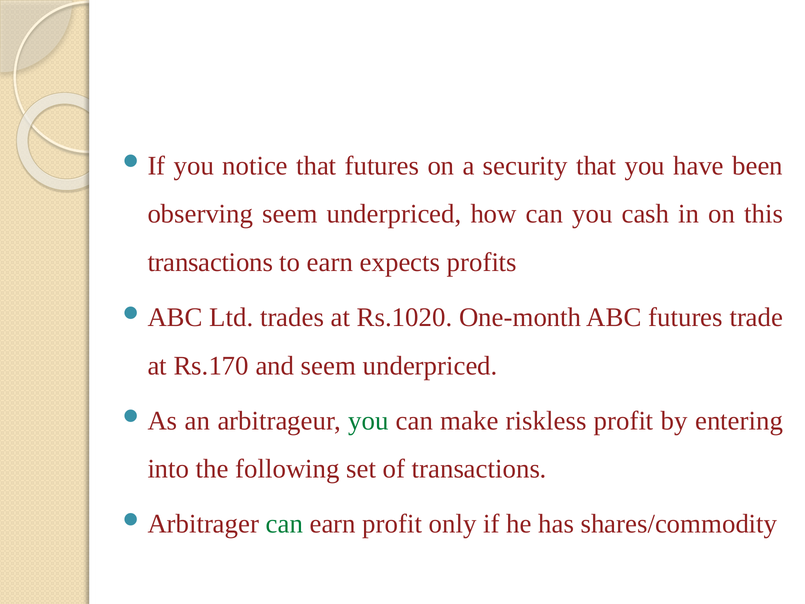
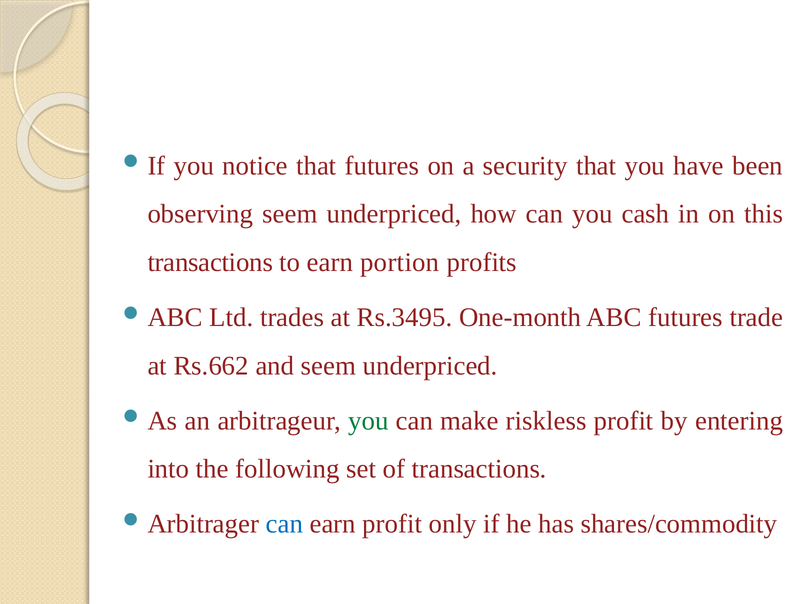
expects: expects -> portion
Rs.1020: Rs.1020 -> Rs.3495
Rs.170: Rs.170 -> Rs.662
can at (284, 524) colour: green -> blue
